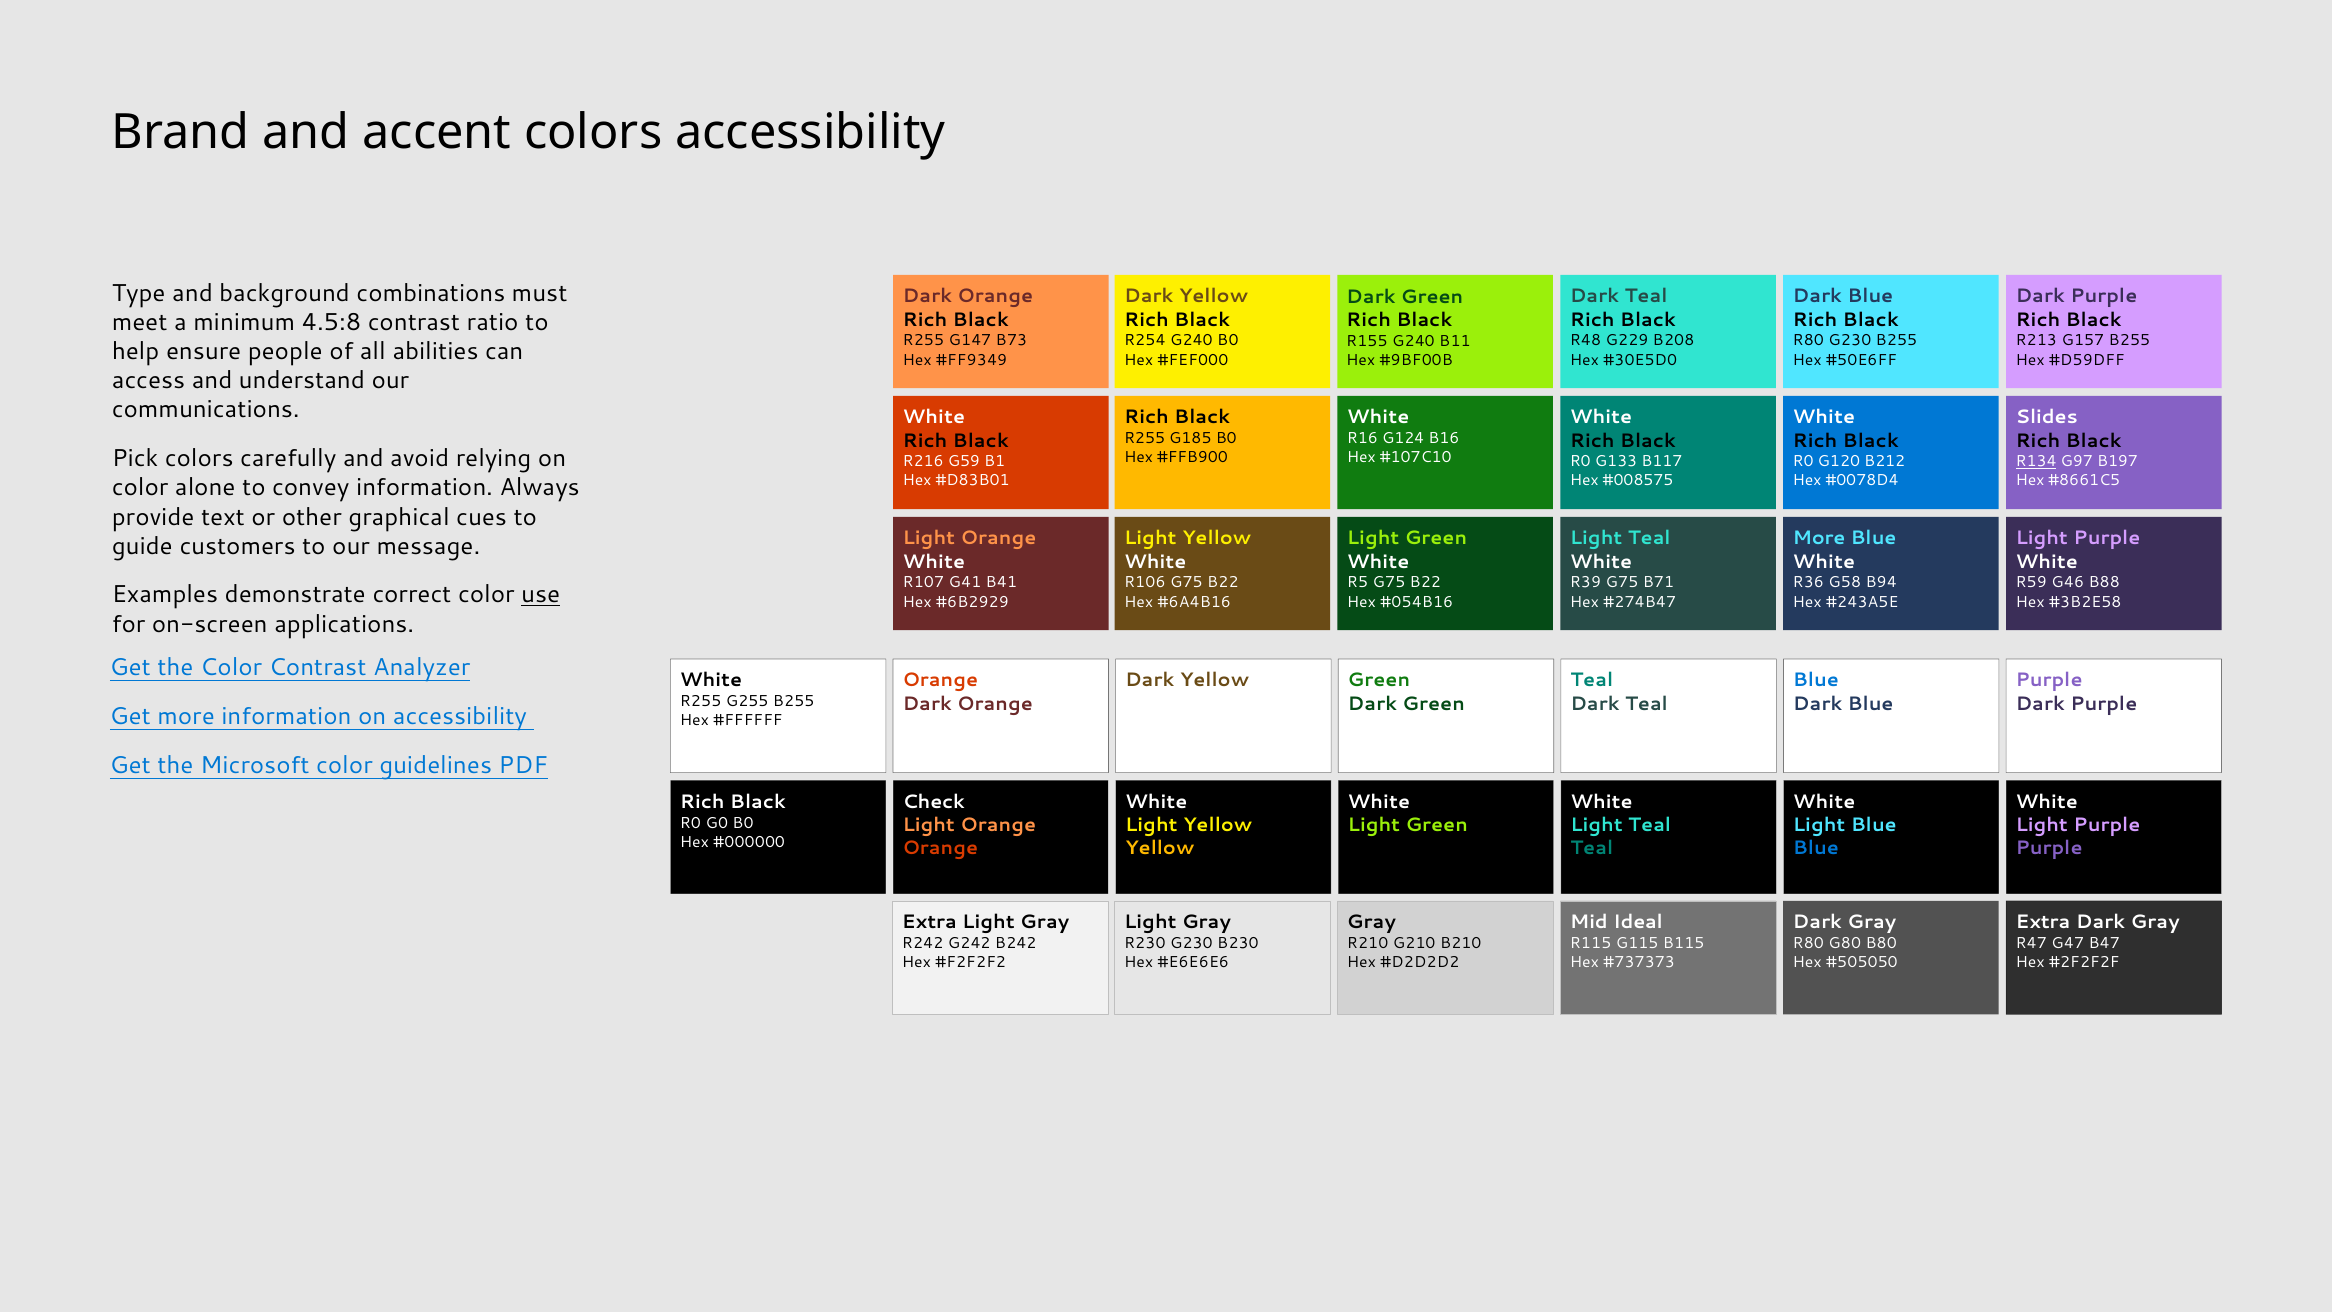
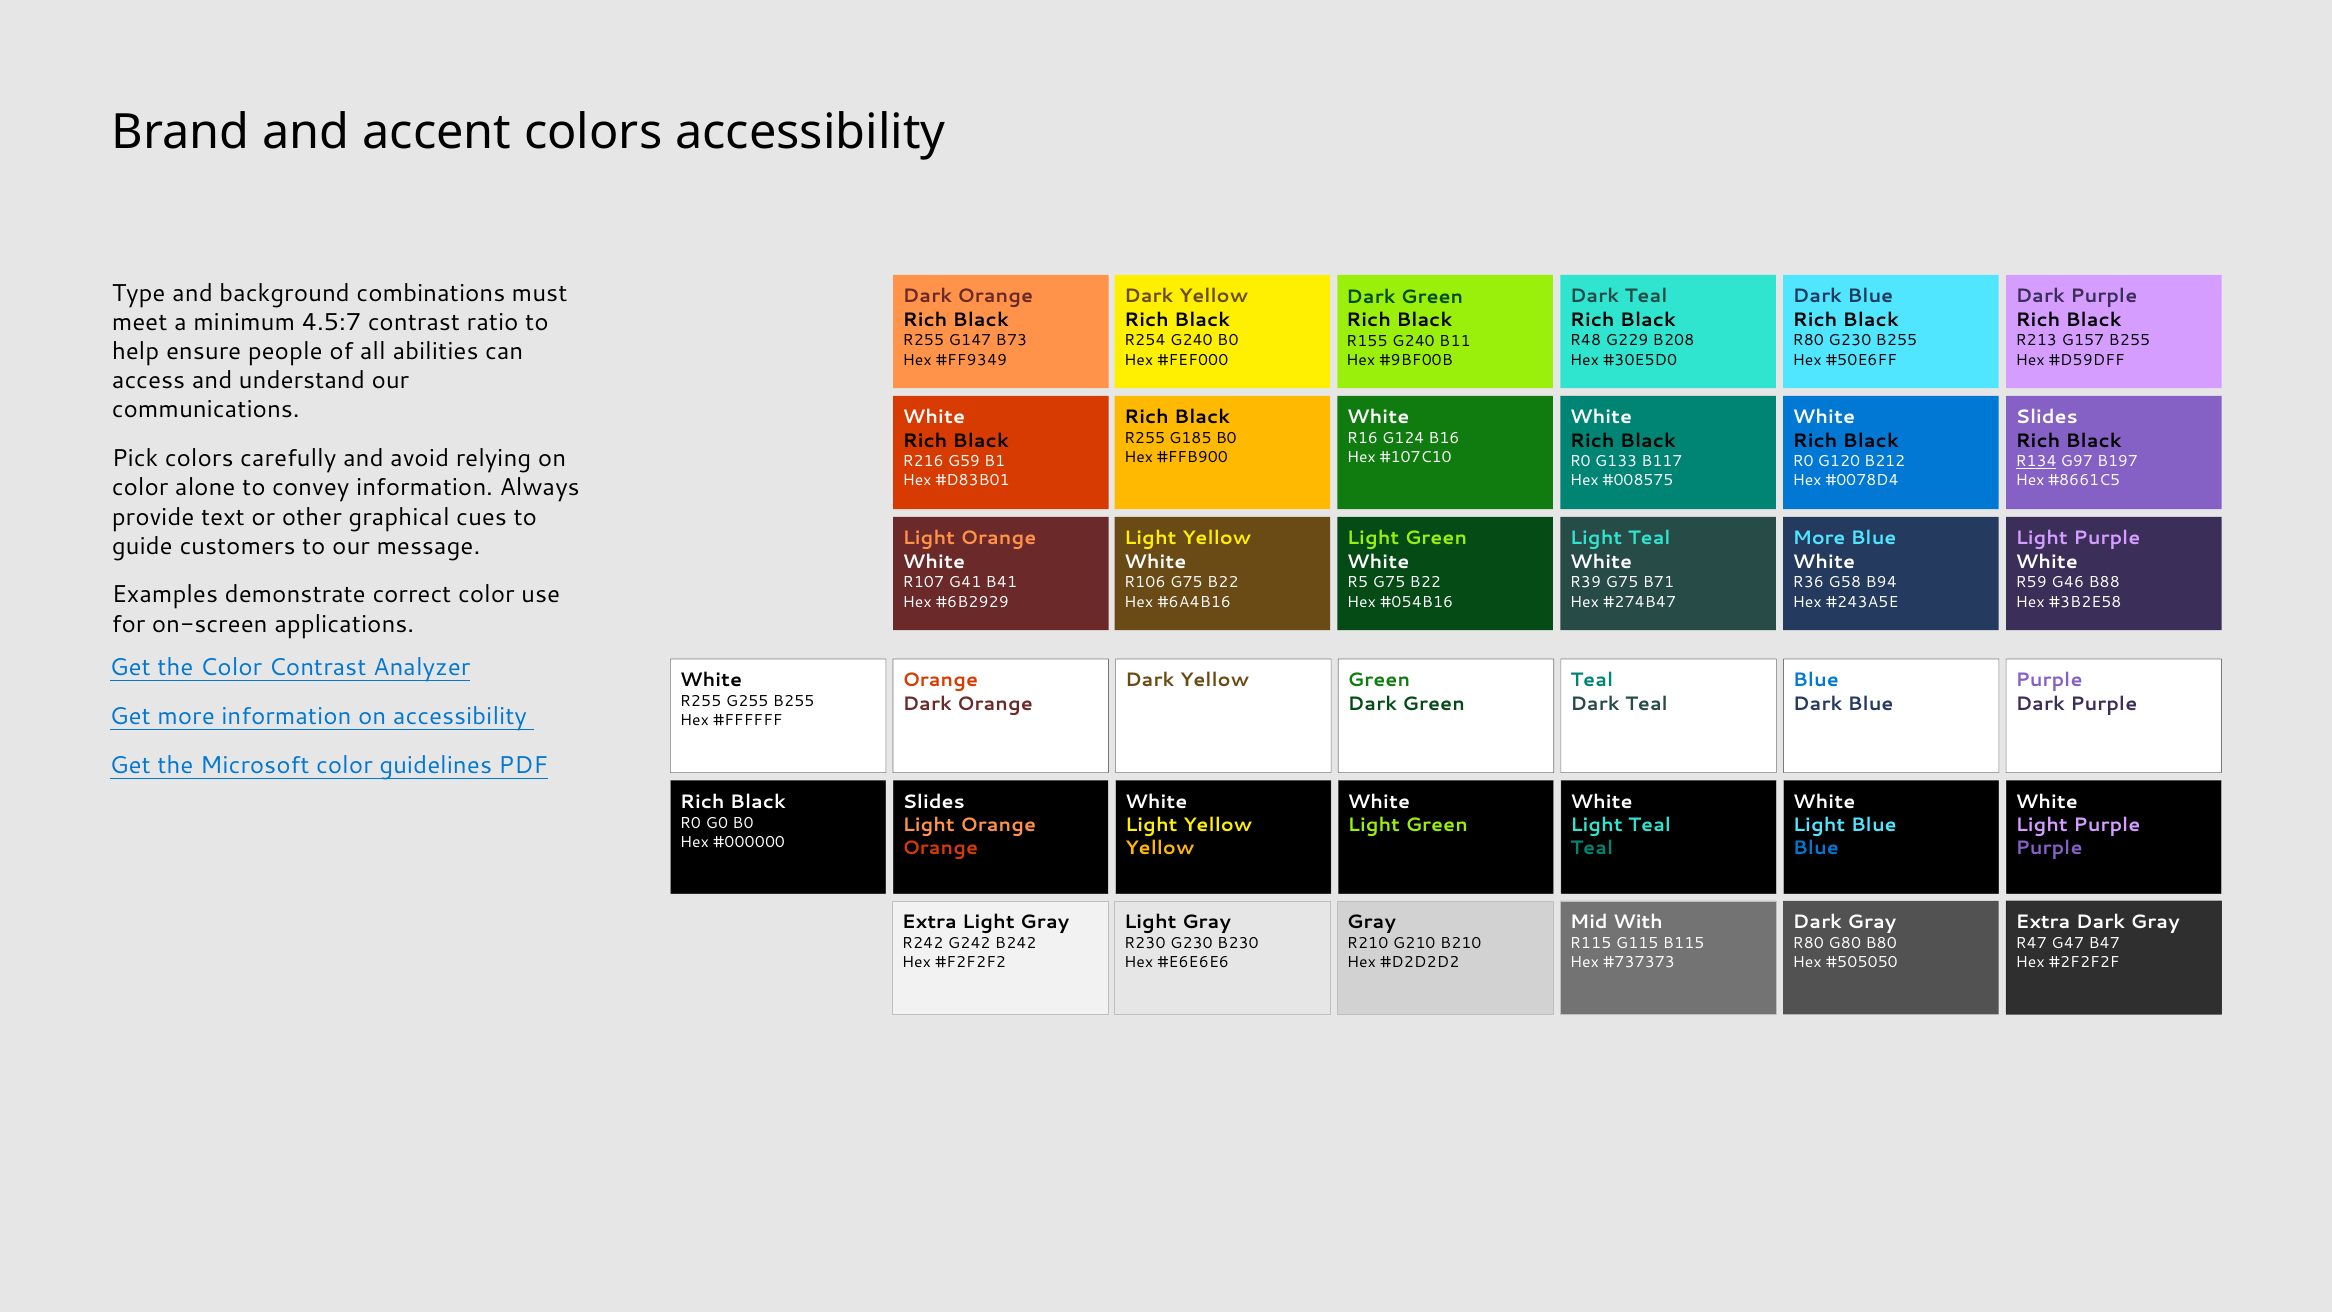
4.5:8: 4.5:8 -> 4.5:7
use underline: present -> none
Check at (934, 802): Check -> Slides
Ideal: Ideal -> With
